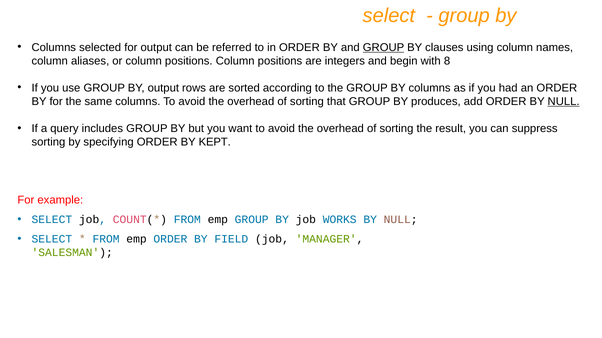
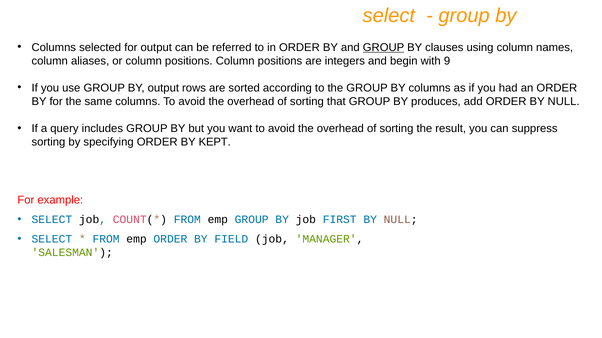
8: 8 -> 9
NULL at (564, 102) underline: present -> none
WORKS: WORKS -> FIRST
